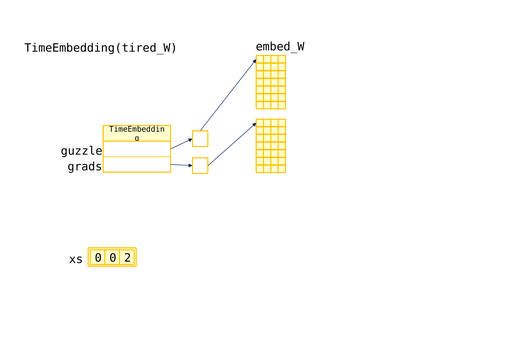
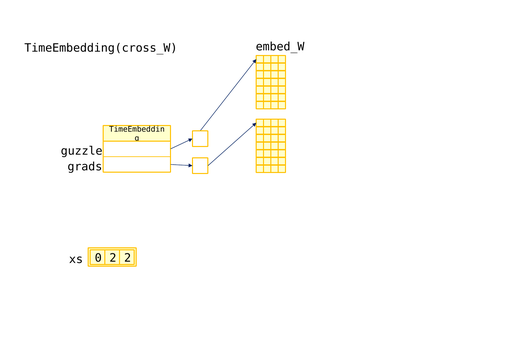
TimeEmbedding(tired_W: TimeEmbedding(tired_W -> TimeEmbedding(cross_W
0 0: 0 -> 2
